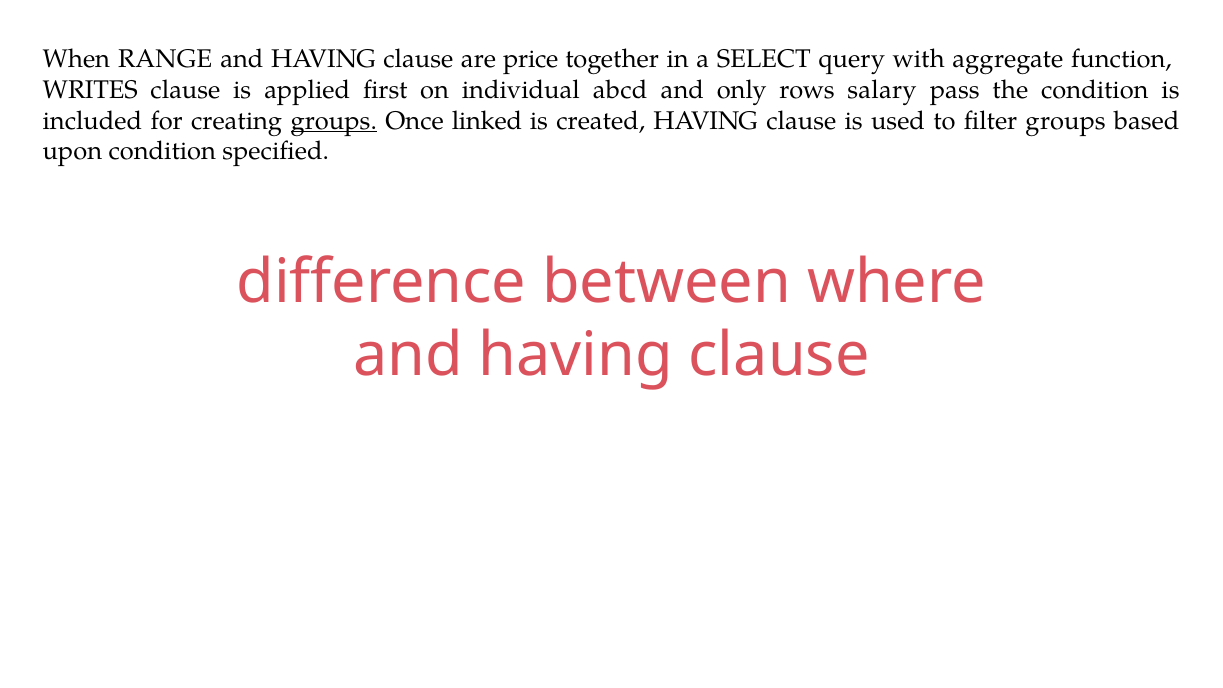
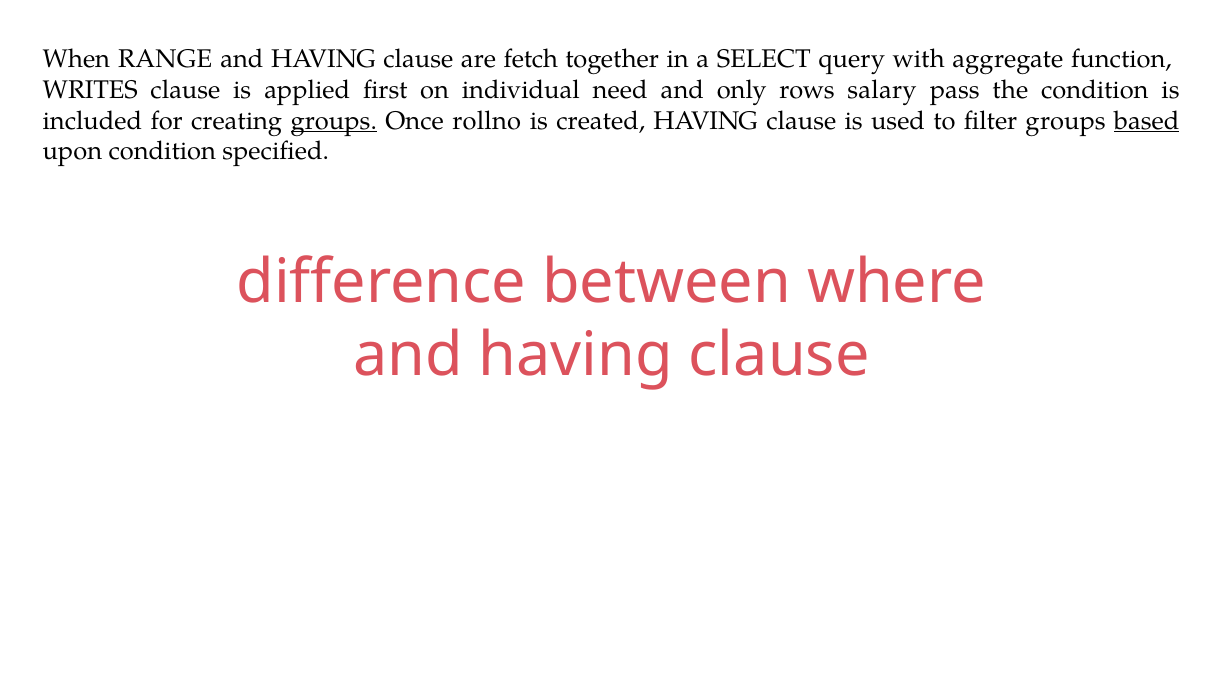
price: price -> fetch
abcd: abcd -> need
linked: linked -> rollno
based underline: none -> present
